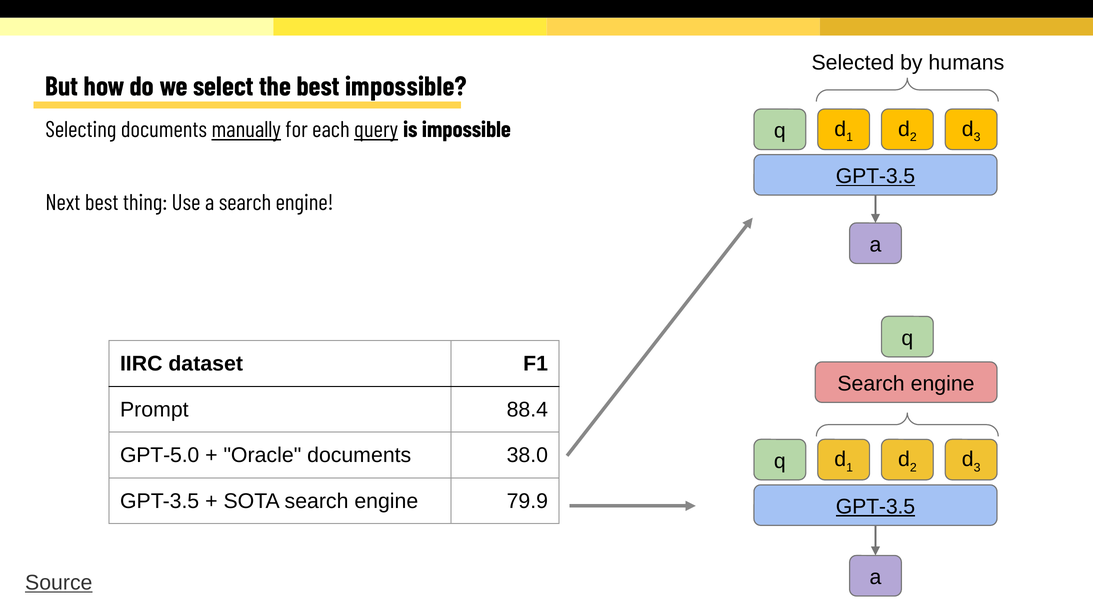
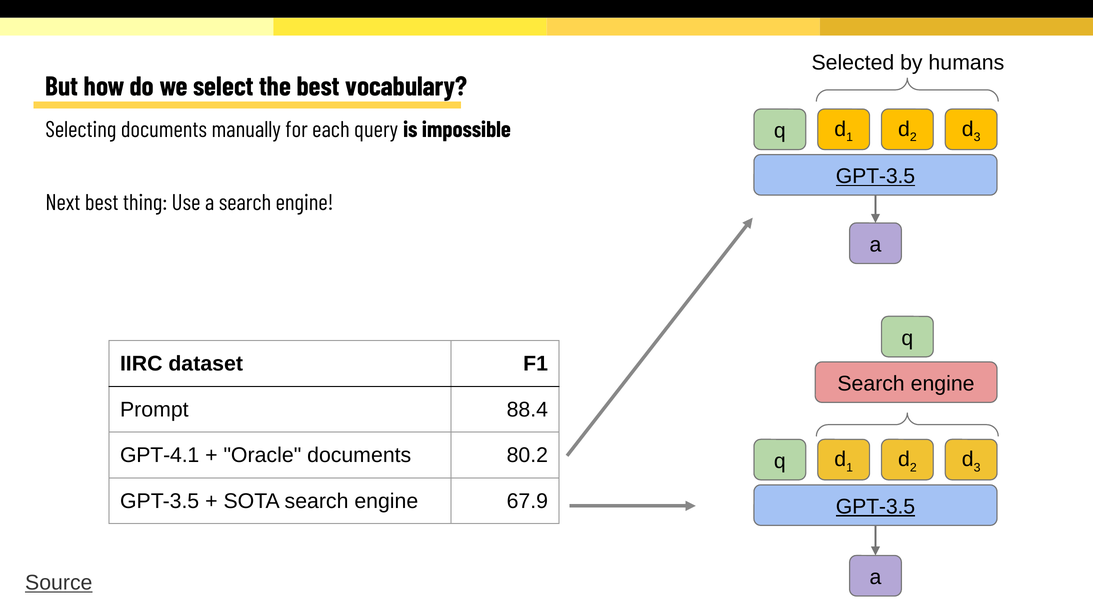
best impossible: impossible -> vocabulary
manually underline: present -> none
query underline: present -> none
GPT-5.0: GPT-5.0 -> GPT-4.1
38.0: 38.0 -> 80.2
79.9: 79.9 -> 67.9
